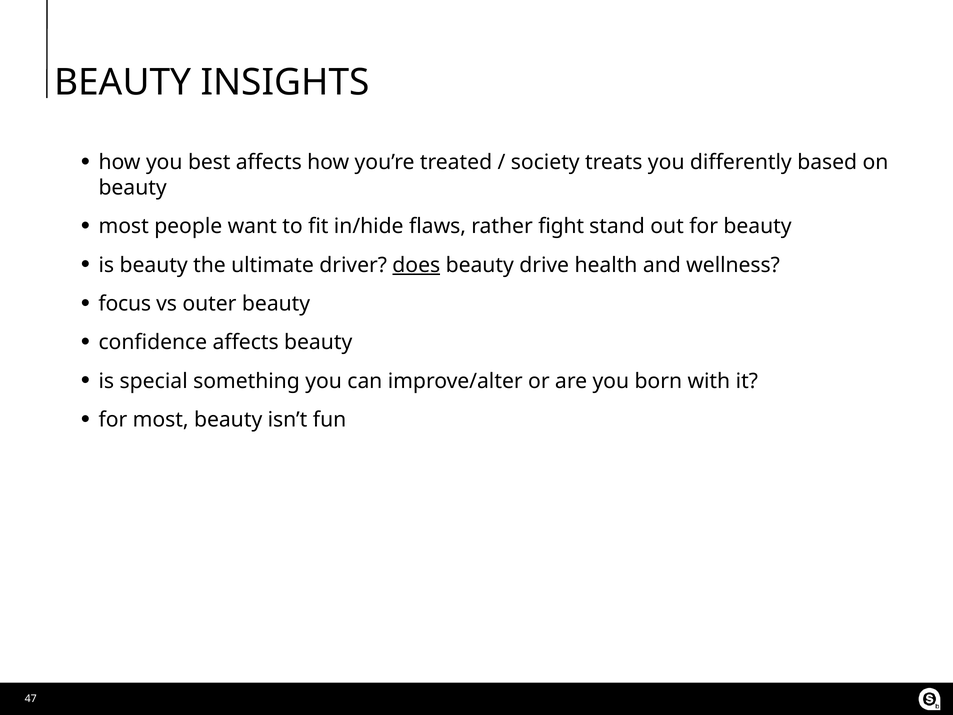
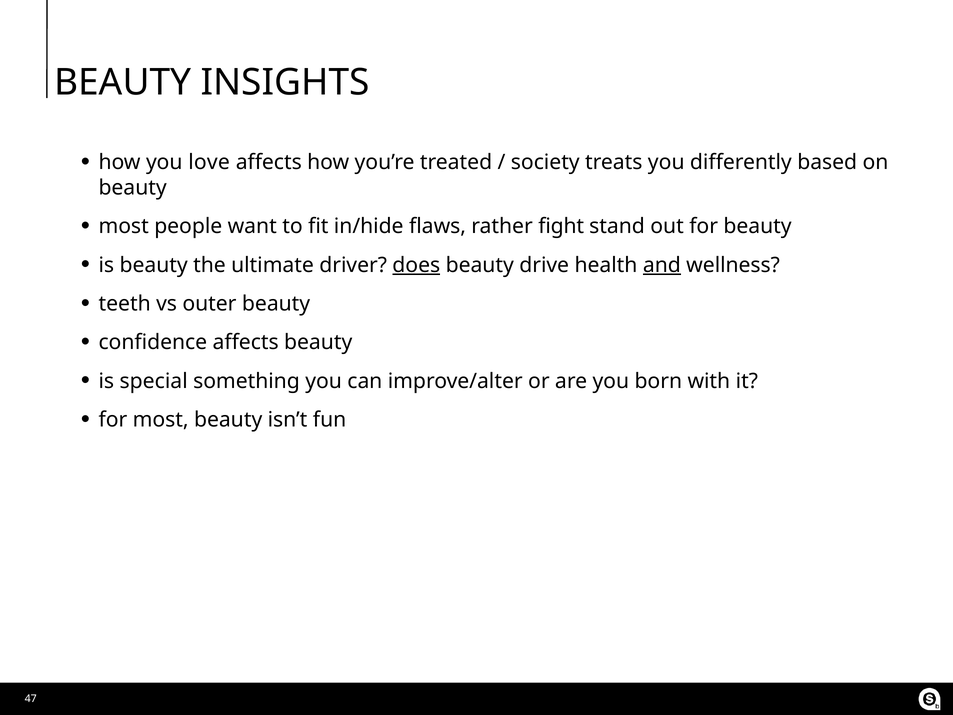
best: best -> love
and underline: none -> present
focus: focus -> teeth
